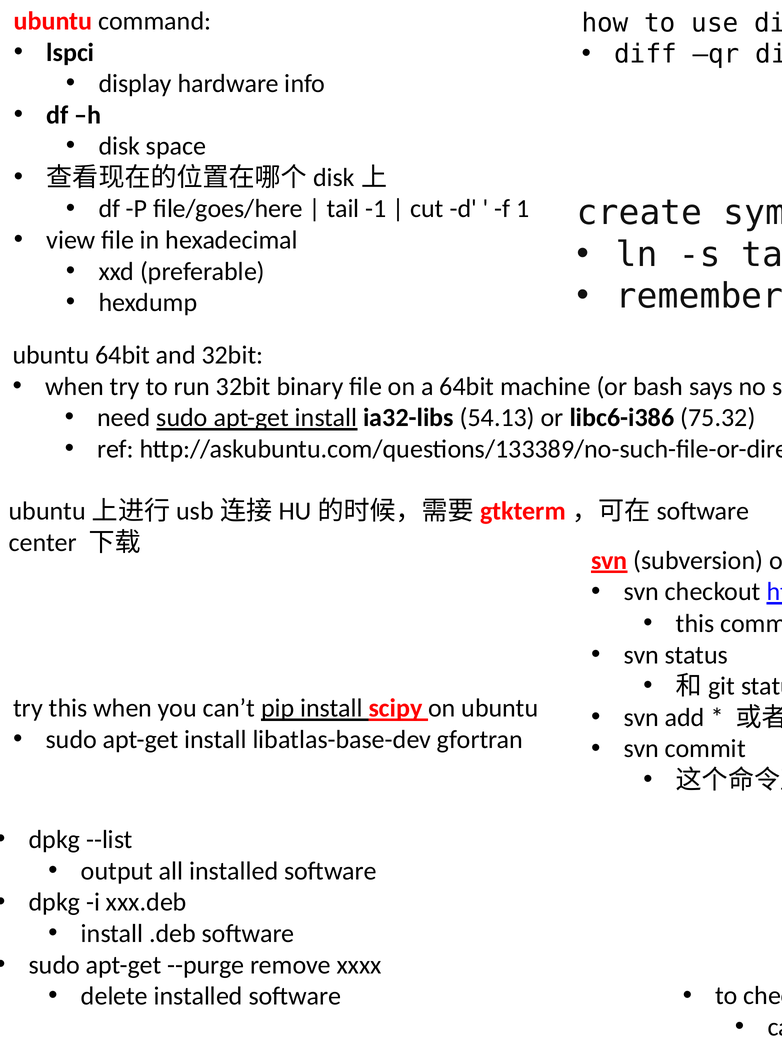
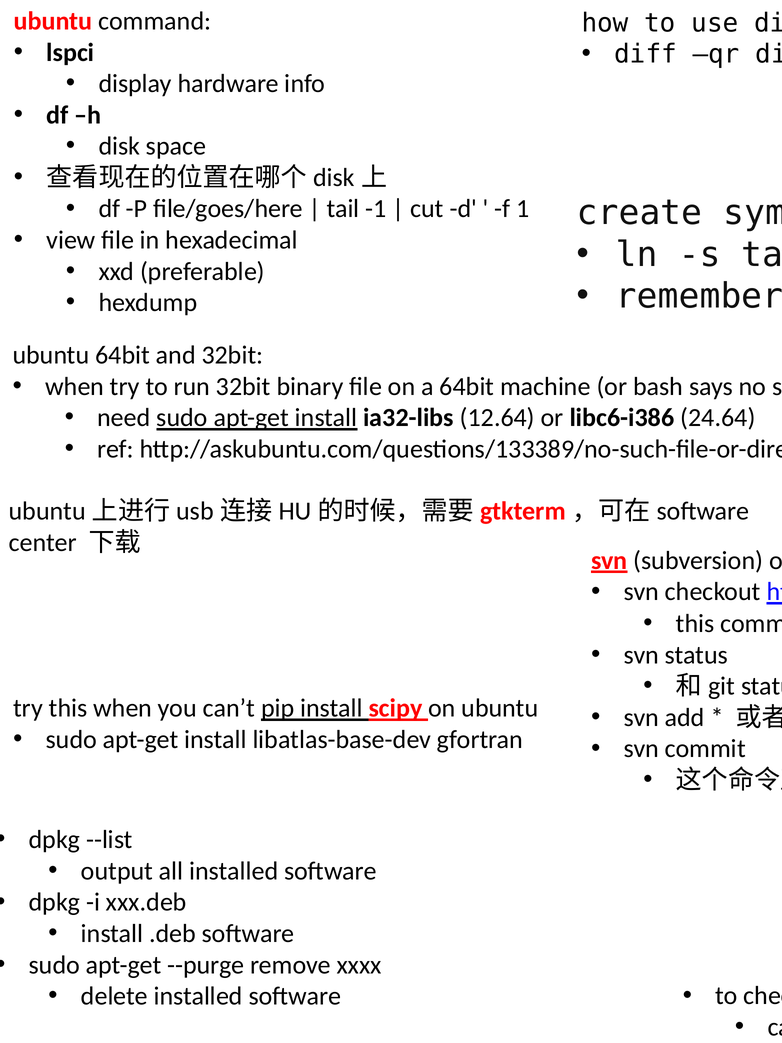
54.13: 54.13 -> 12.64
75.32: 75.32 -> 24.64
